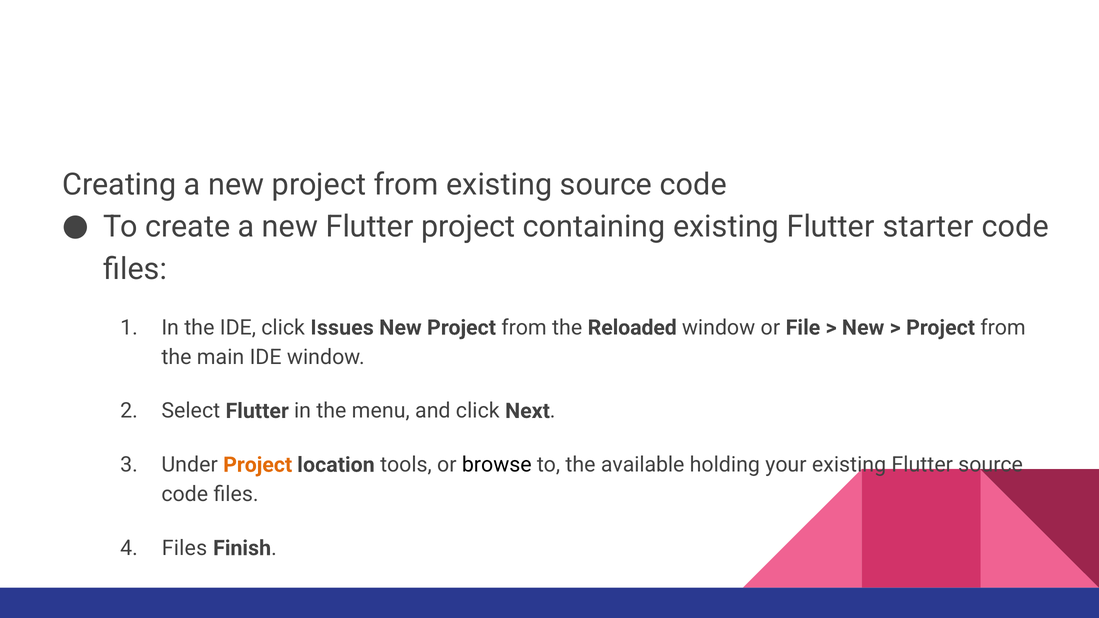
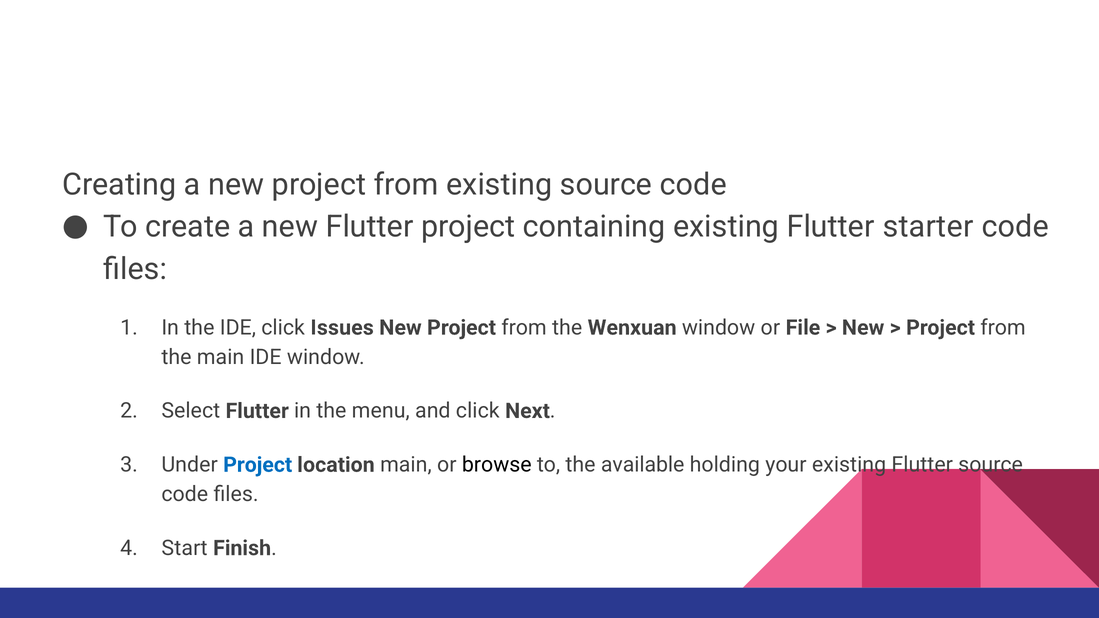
Reloaded: Reloaded -> Wenxuan
Project at (258, 465) colour: orange -> blue
location tools: tools -> main
Files at (184, 548): Files -> Start
